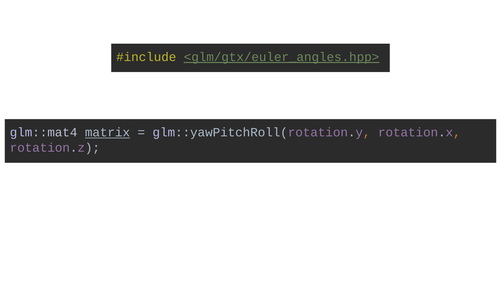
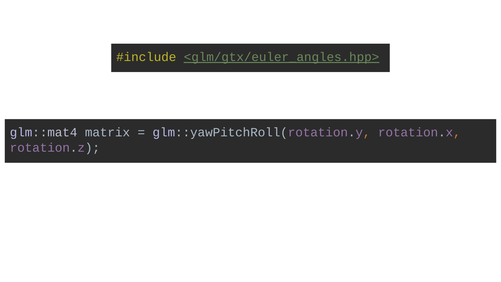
matrix underline: present -> none
